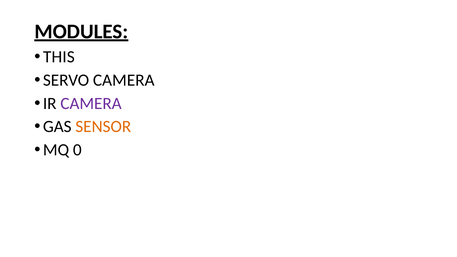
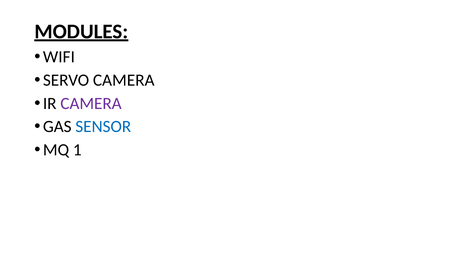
THIS: THIS -> WIFI
SENSOR colour: orange -> blue
0: 0 -> 1
